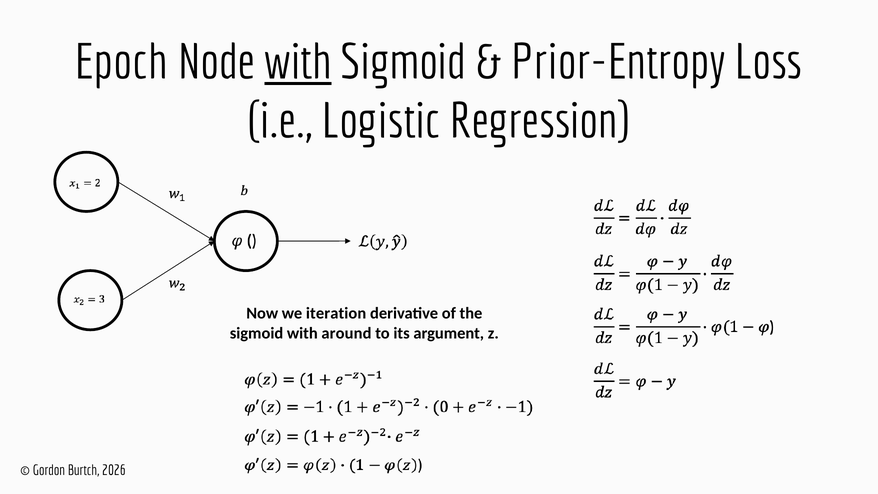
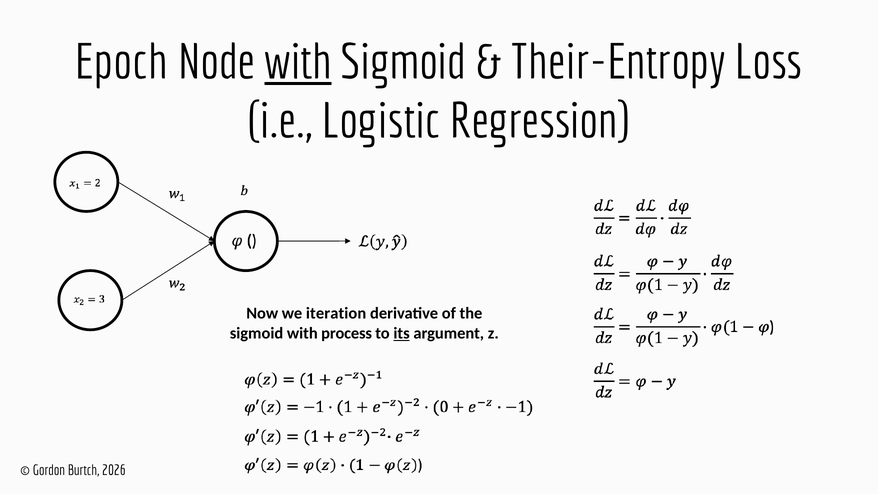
Prior-Entropy: Prior-Entropy -> Their-Entropy
around: around -> process
its underline: none -> present
